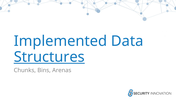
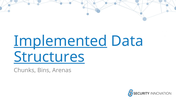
Implemented underline: none -> present
